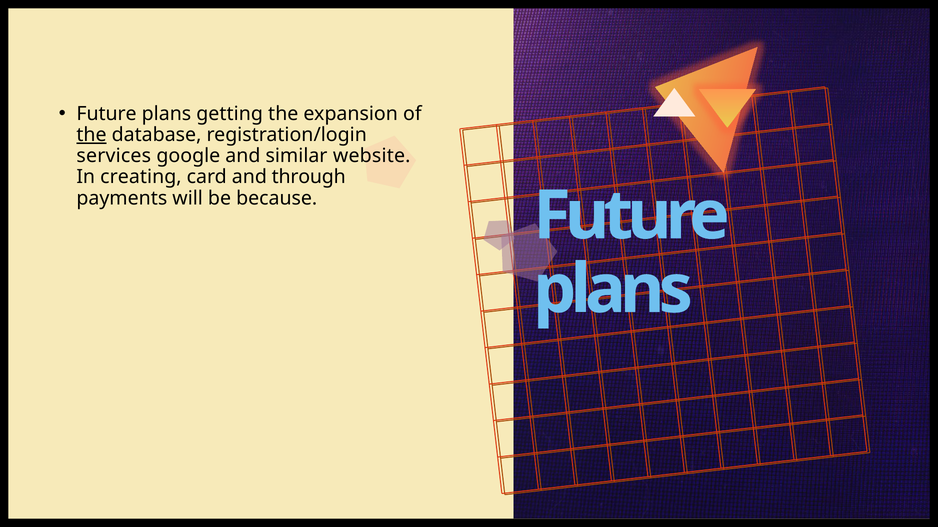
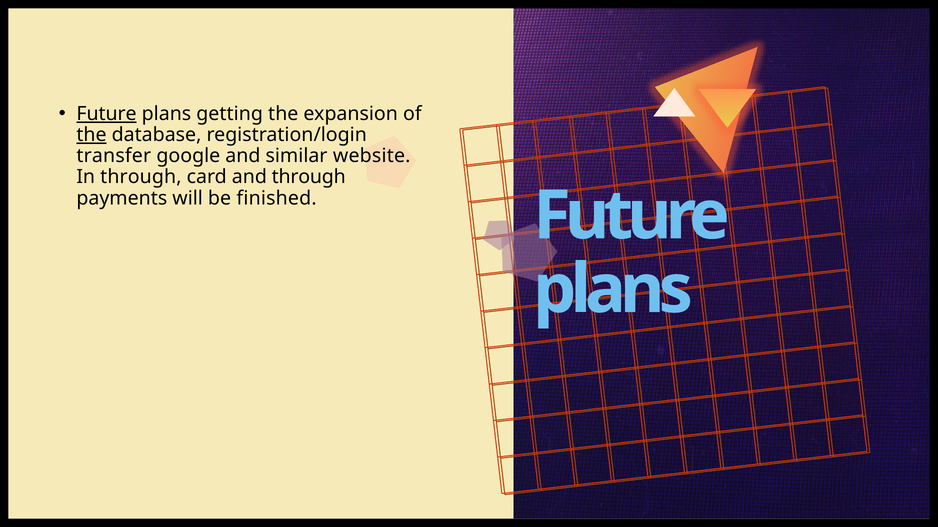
Future at (107, 114) underline: none -> present
services: services -> transfer
In creating: creating -> through
because: because -> finished
